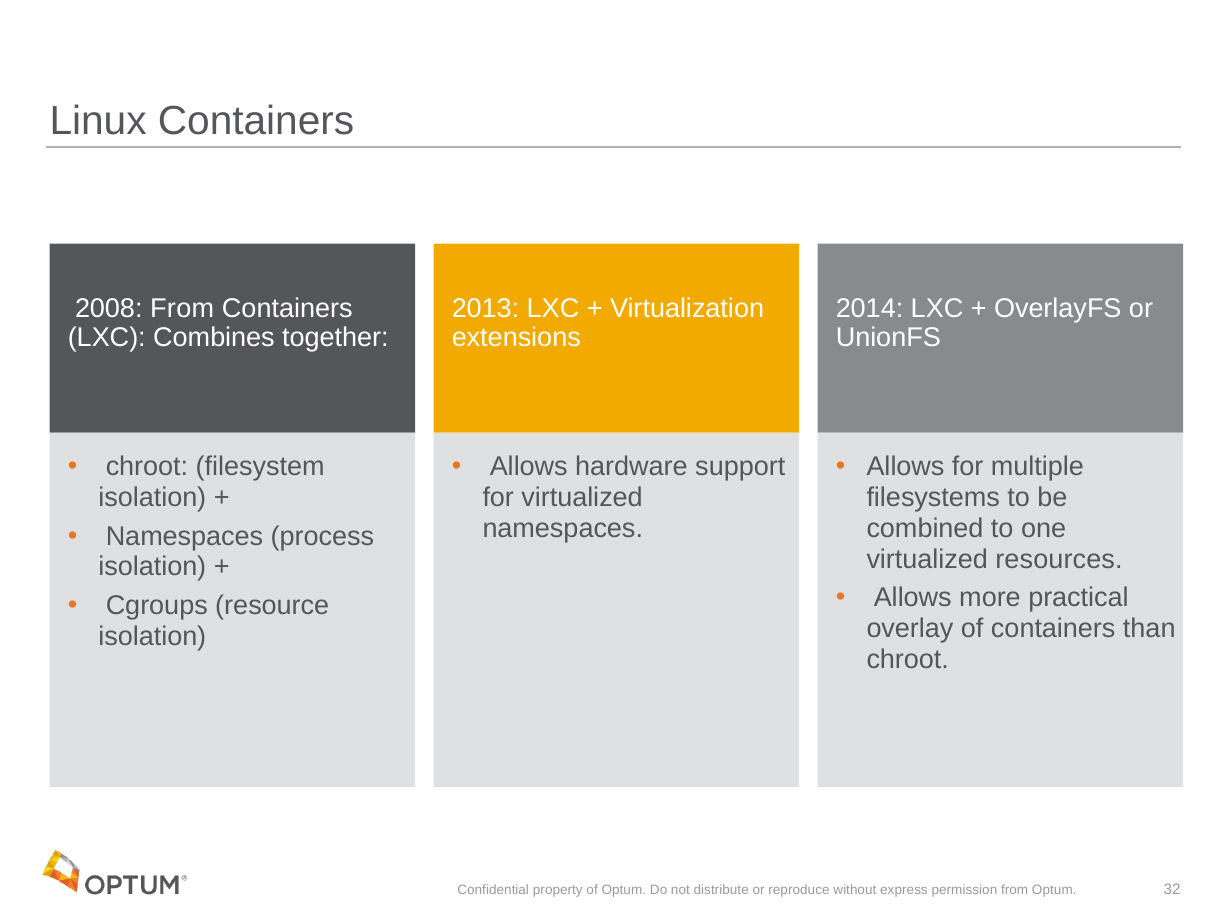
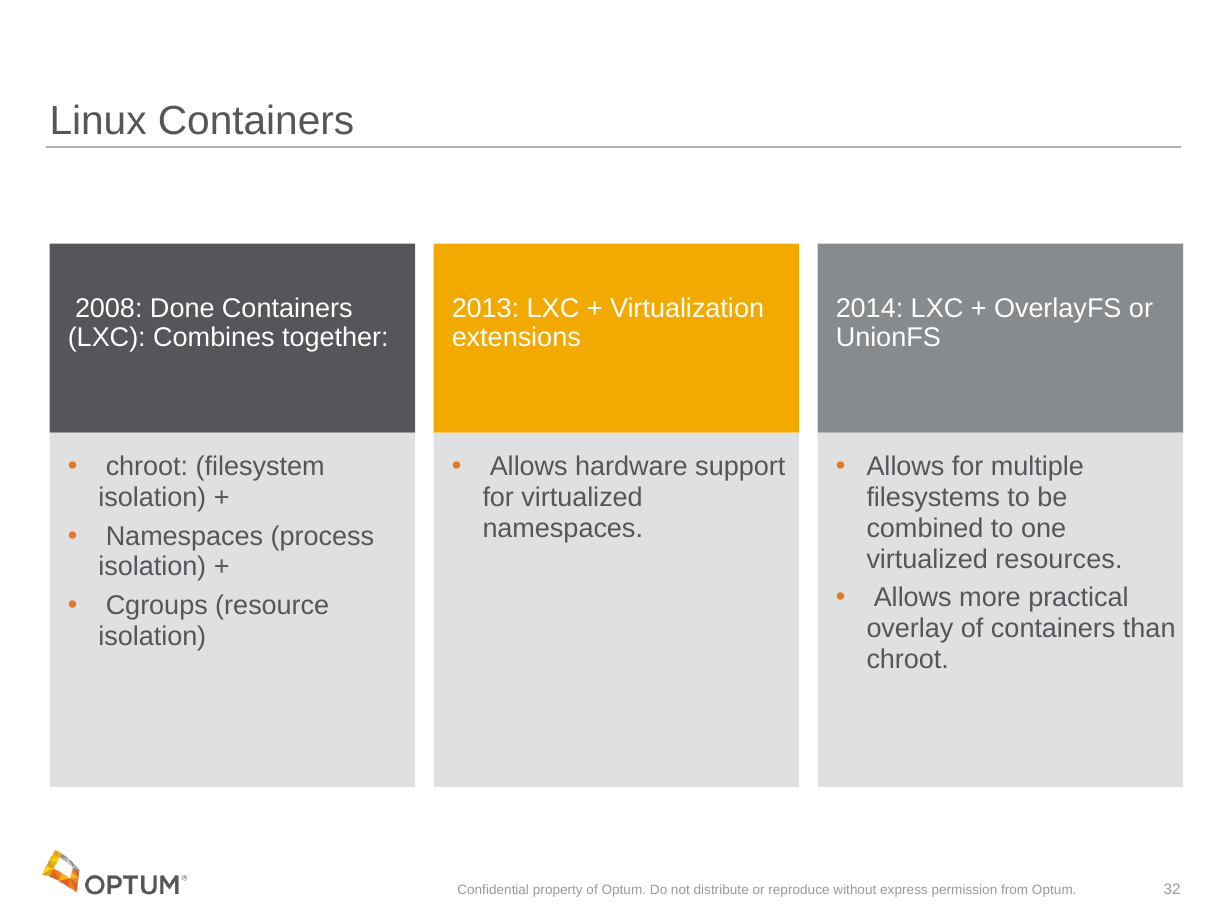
2008 From: From -> Done
